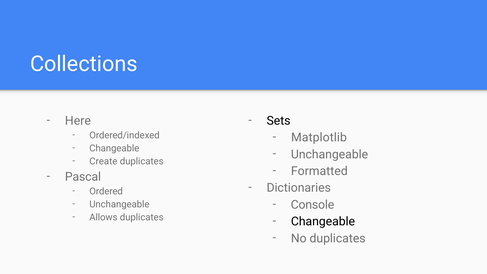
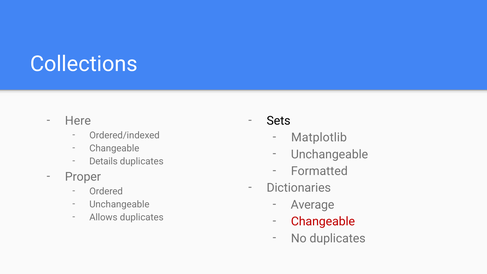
Create: Create -> Details
Pascal: Pascal -> Proper
Console: Console -> Average
Changeable at (323, 221) colour: black -> red
